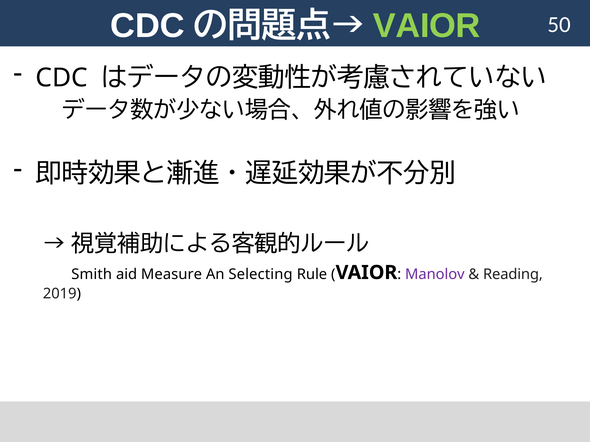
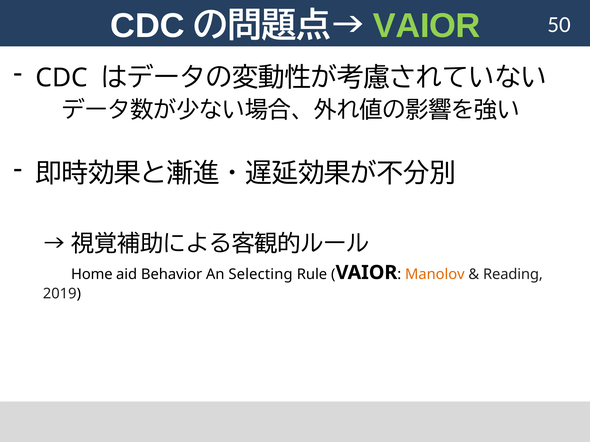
Smith: Smith -> Home
Measure: Measure -> Behavior
Manolov colour: purple -> orange
